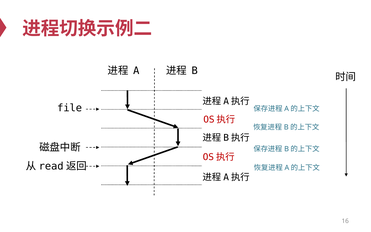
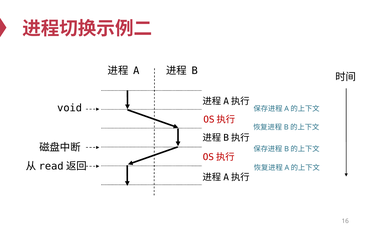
file: file -> void
